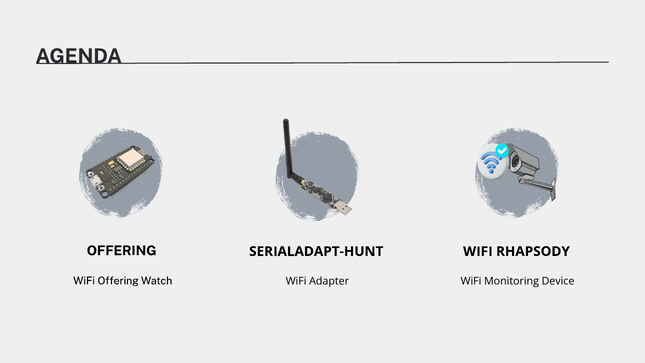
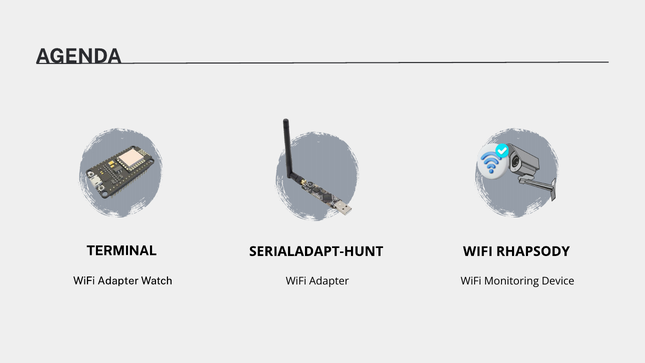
OFFERING at (122, 251): OFFERING -> TERMINAL
Offering at (118, 281): Offering -> Adapter
